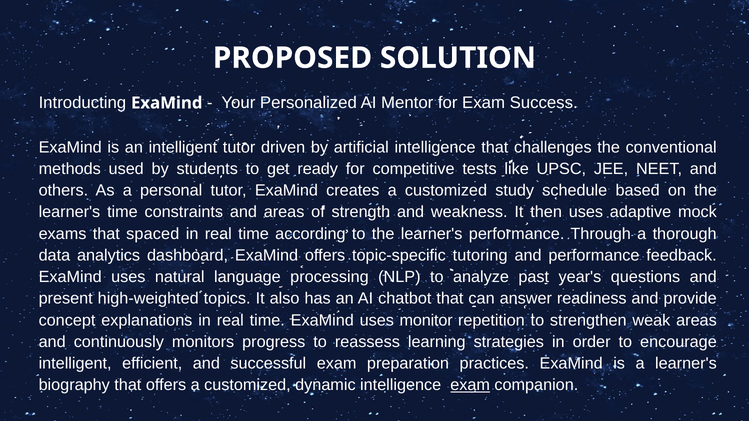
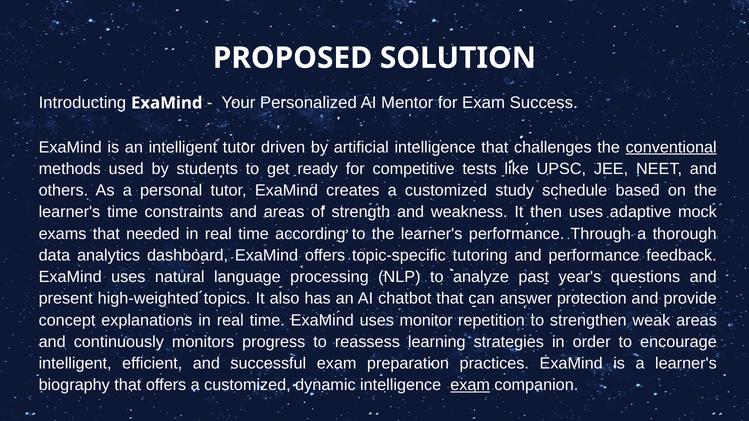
conventional underline: none -> present
spaced: spaced -> needed
readiness: readiness -> protection
